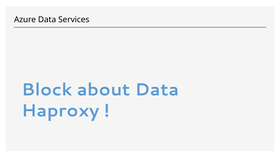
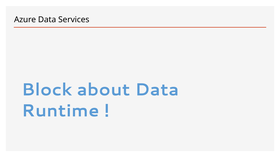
Haproxy: Haproxy -> Runtime
